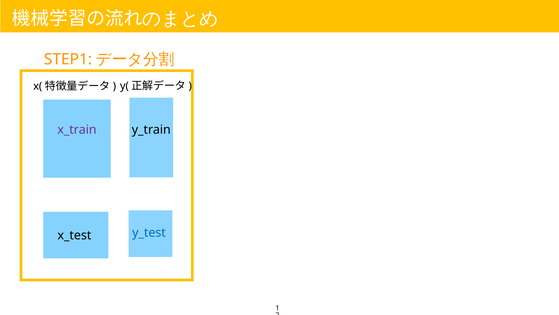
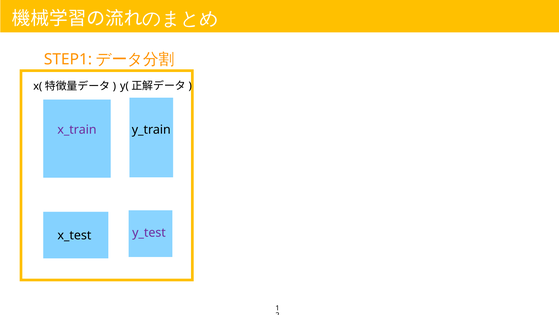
y_test colour: blue -> purple
